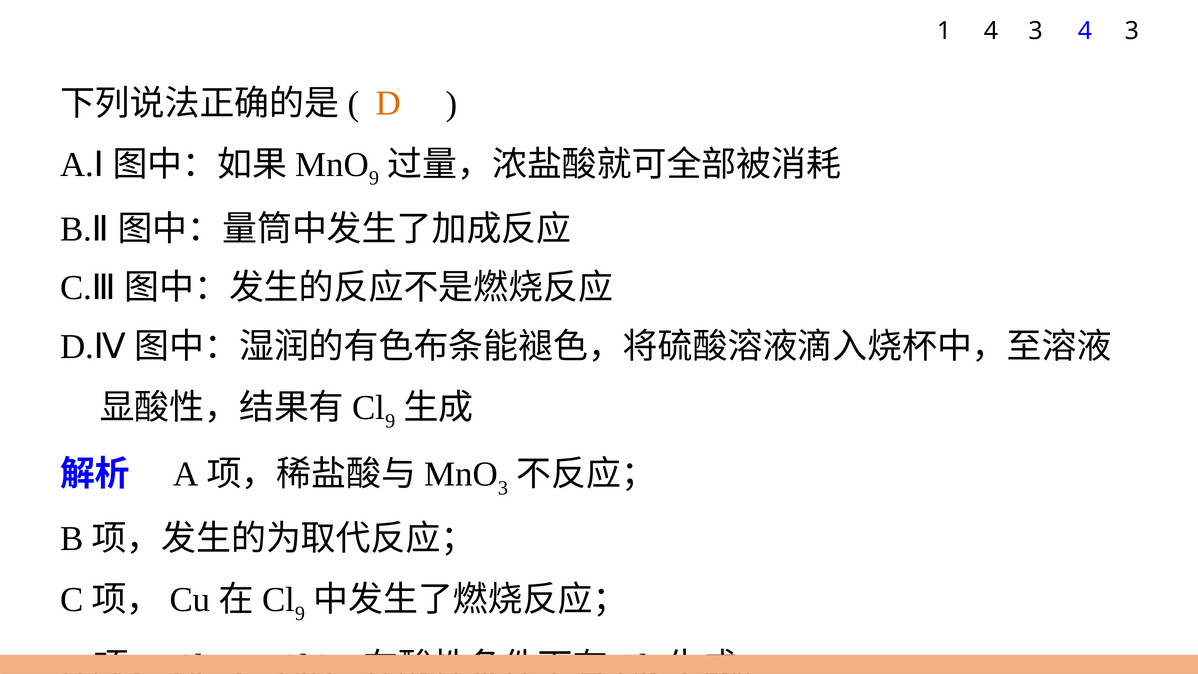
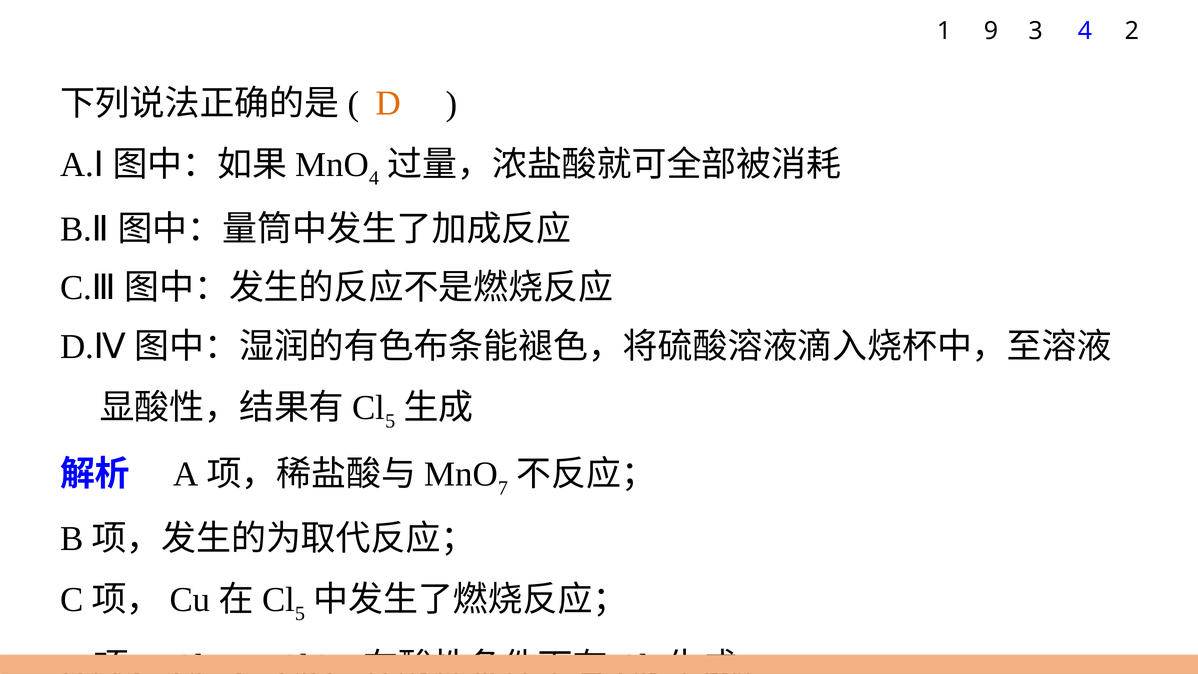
1 4: 4 -> 9
3 4 3: 3 -> 2
9 at (374, 178): 9 -> 4
9 at (390, 421): 9 -> 5
3 at (503, 488): 3 -> 7
9 at (300, 614): 9 -> 5
